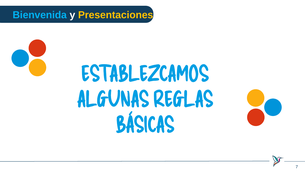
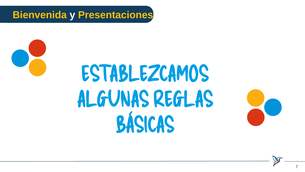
Bienvenida colour: light blue -> yellow
